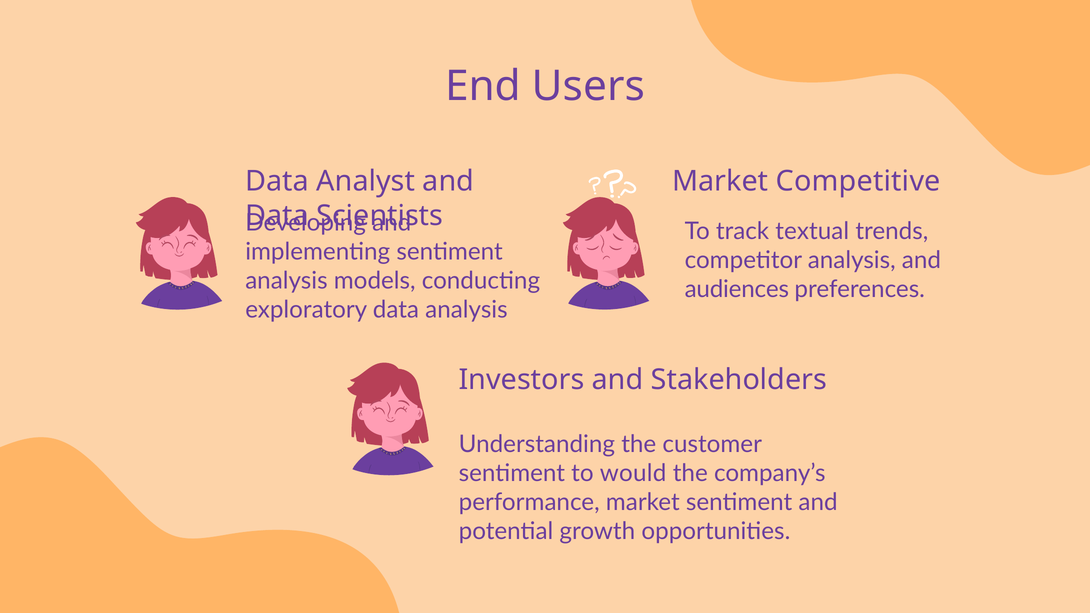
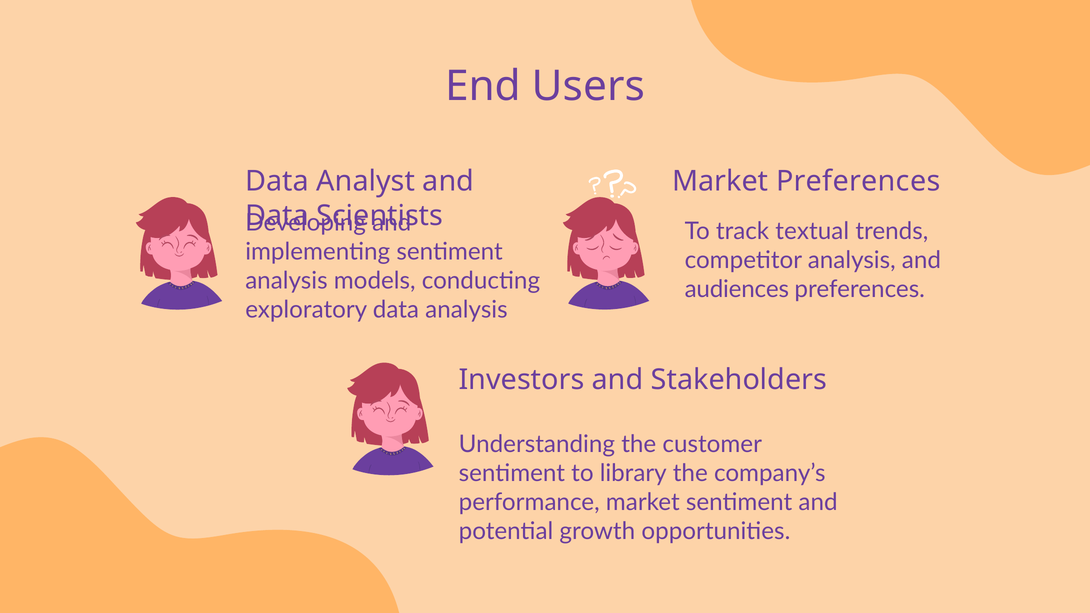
Market Competitive: Competitive -> Preferences
would: would -> library
